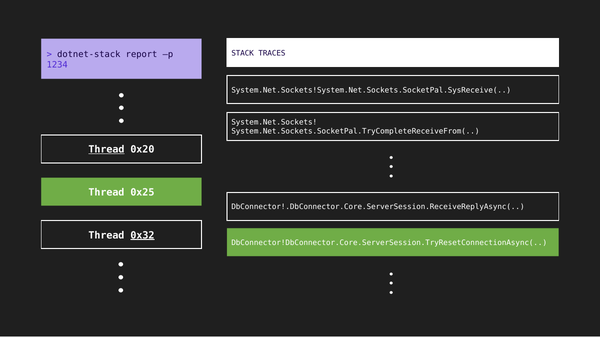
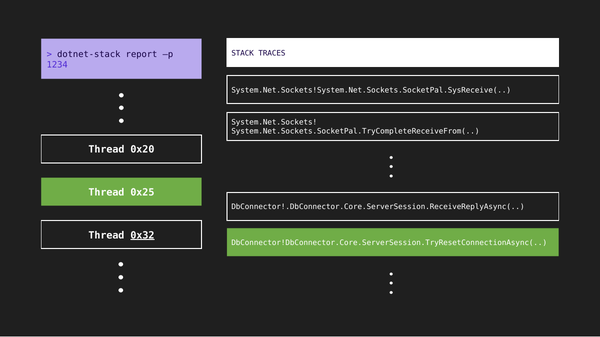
Thread at (106, 150) underline: present -> none
